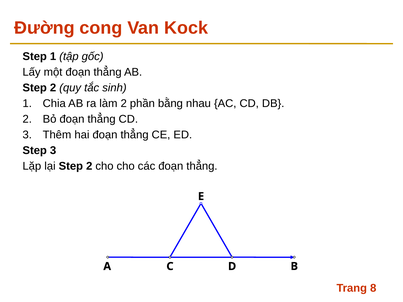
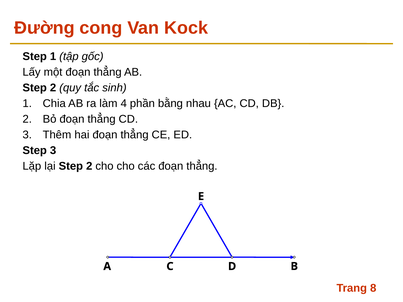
làm 2: 2 -> 4
